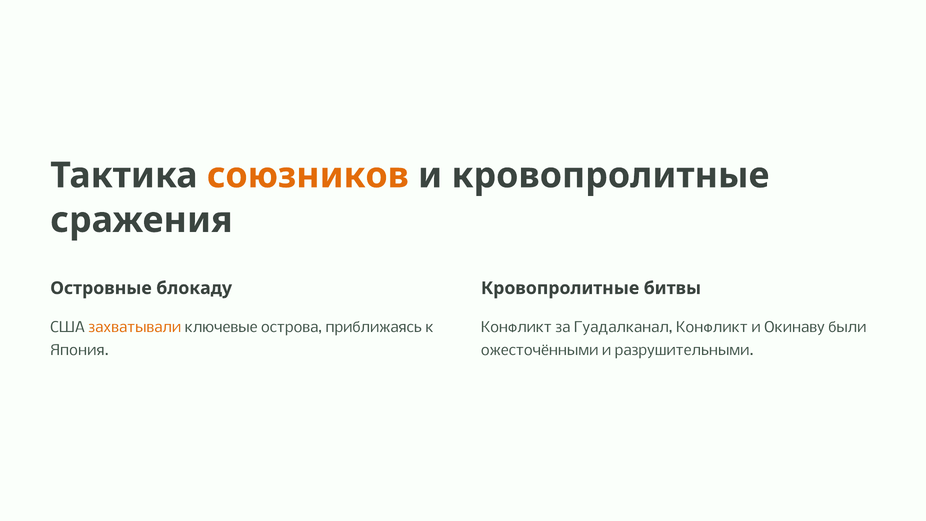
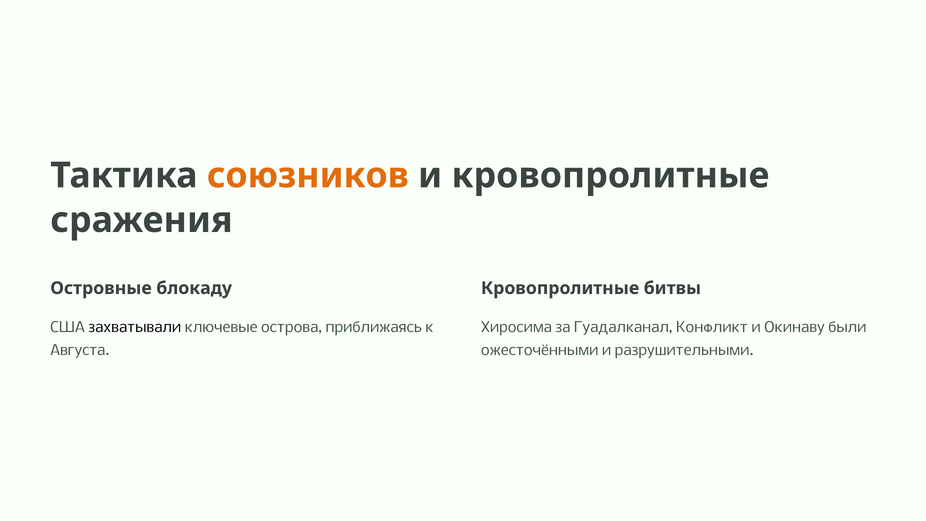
захватывали colour: orange -> black
Конфликт at (516, 328): Конфликт -> Хиросима
Япония: Япония -> Августа
